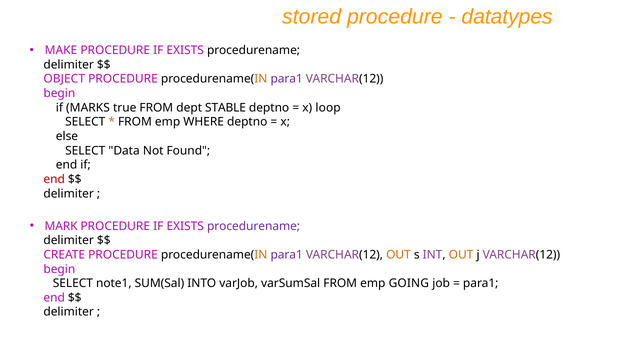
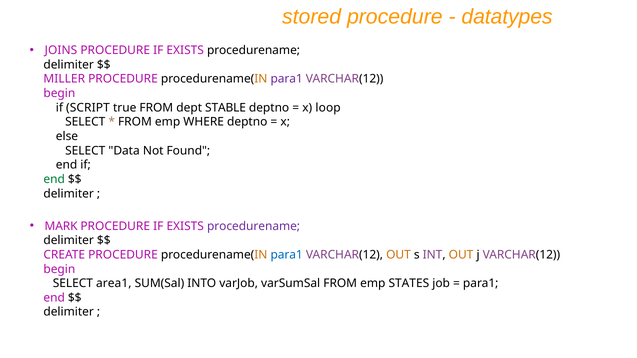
MAKE: MAKE -> JOINS
OBJECT: OBJECT -> MILLER
MARKS: MARKS -> SCRIPT
end at (54, 179) colour: red -> green
para1 at (287, 255) colour: purple -> blue
note1: note1 -> area1
GOING: GOING -> STATES
